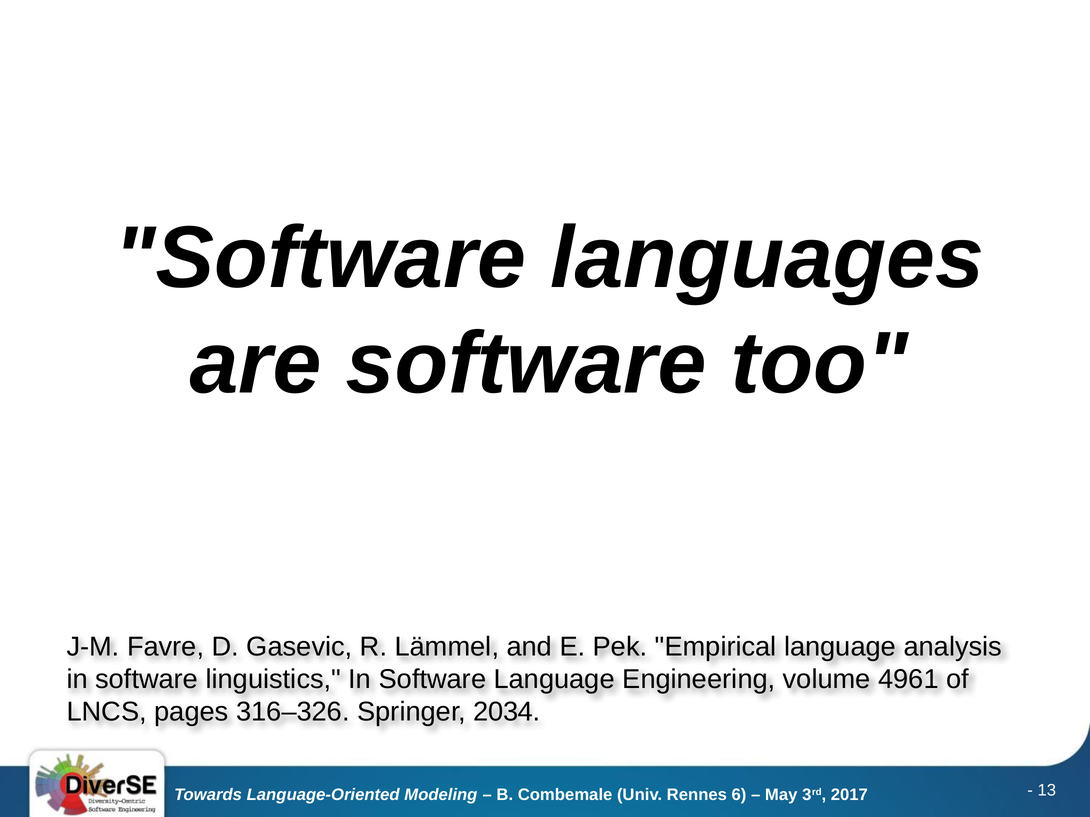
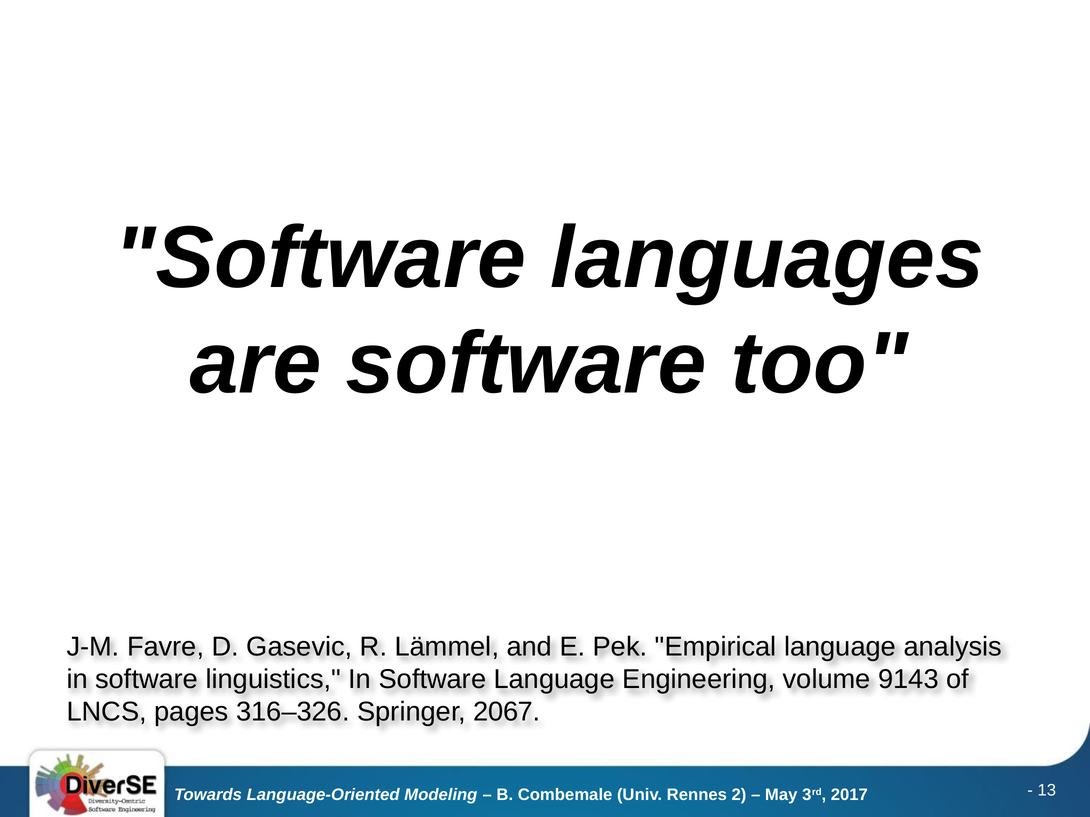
4961: 4961 -> 9143
2034: 2034 -> 2067
6: 6 -> 2
